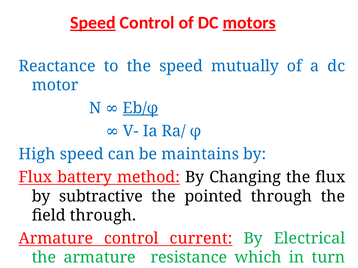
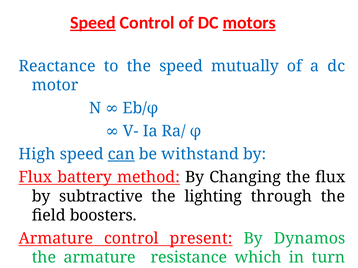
Eb/φ underline: present -> none
can underline: none -> present
maintains: maintains -> withstand
pointed: pointed -> lighting
field through: through -> boosters
current: current -> present
Electrical: Electrical -> Dynamos
